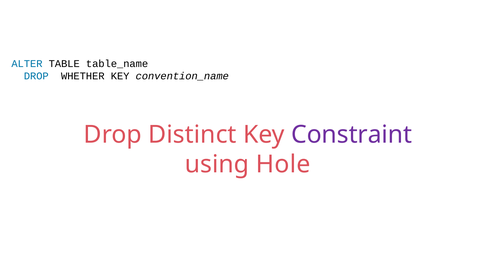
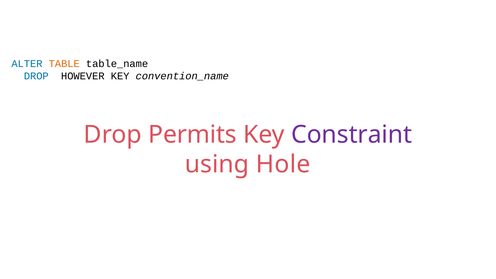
TABLE colour: black -> orange
WHETHER: WHETHER -> HOWEVER
Distinct: Distinct -> Permits
